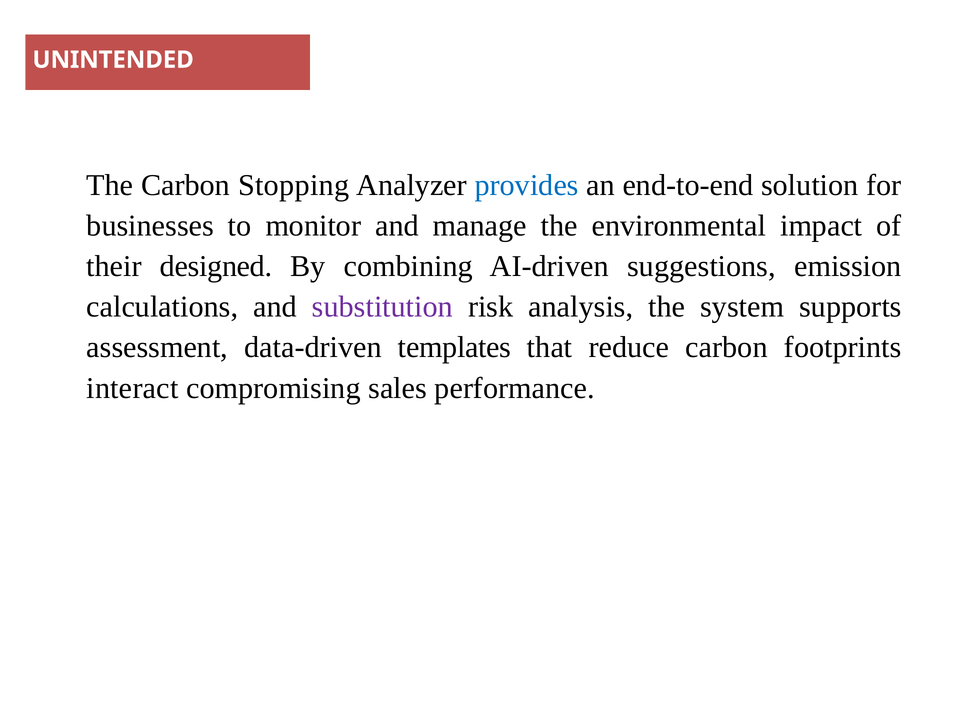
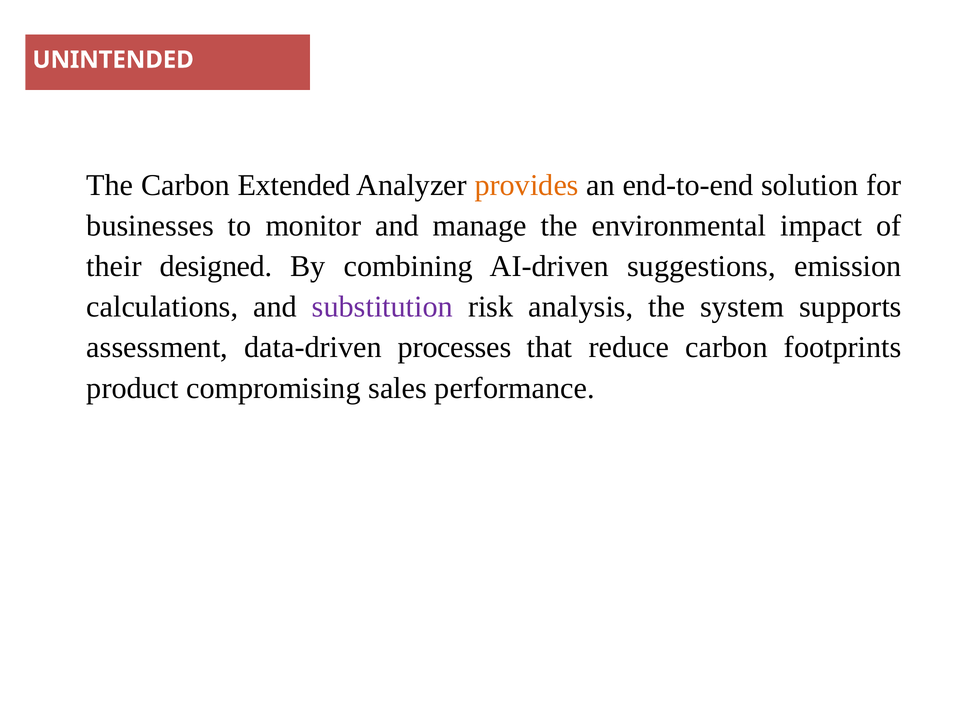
Stopping: Stopping -> Extended
provides colour: blue -> orange
templates: templates -> processes
interact: interact -> product
